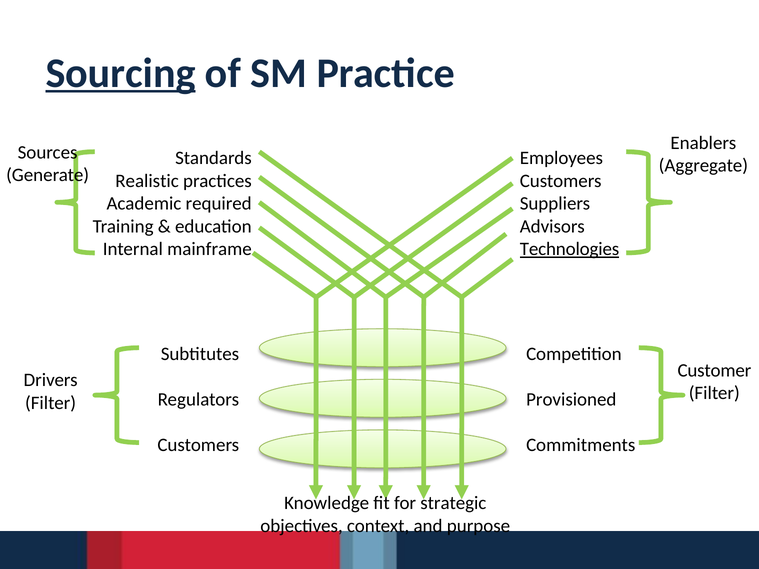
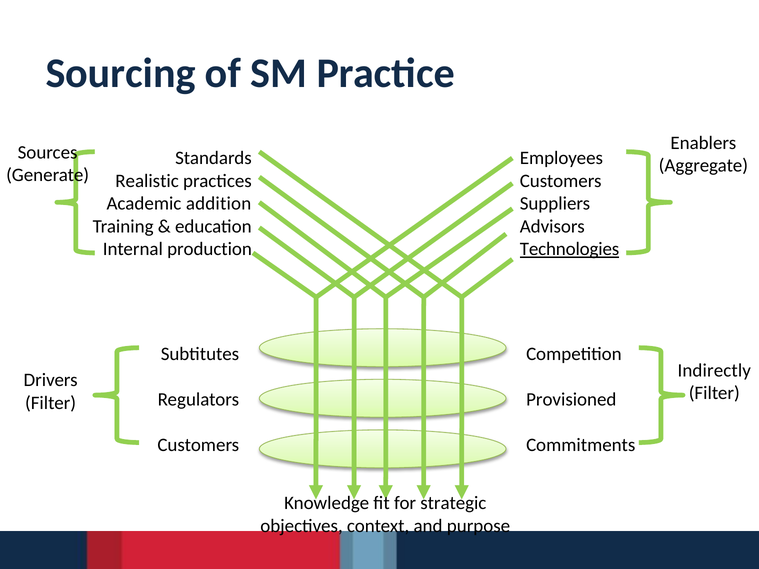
Sourcing underline: present -> none
required: required -> addition
mainframe: mainframe -> production
Customer: Customer -> Indirectly
